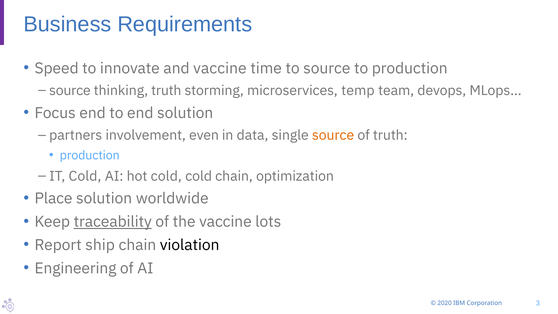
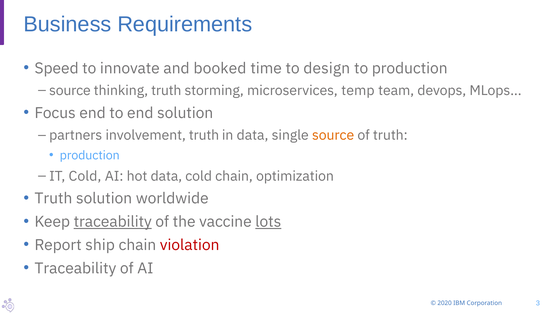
and vaccine: vaccine -> booked
to source: source -> design
involvement even: even -> truth
hot cold: cold -> data
Place at (54, 198): Place -> Truth
lots underline: none -> present
violation colour: black -> red
Engineering at (75, 268): Engineering -> Traceability
